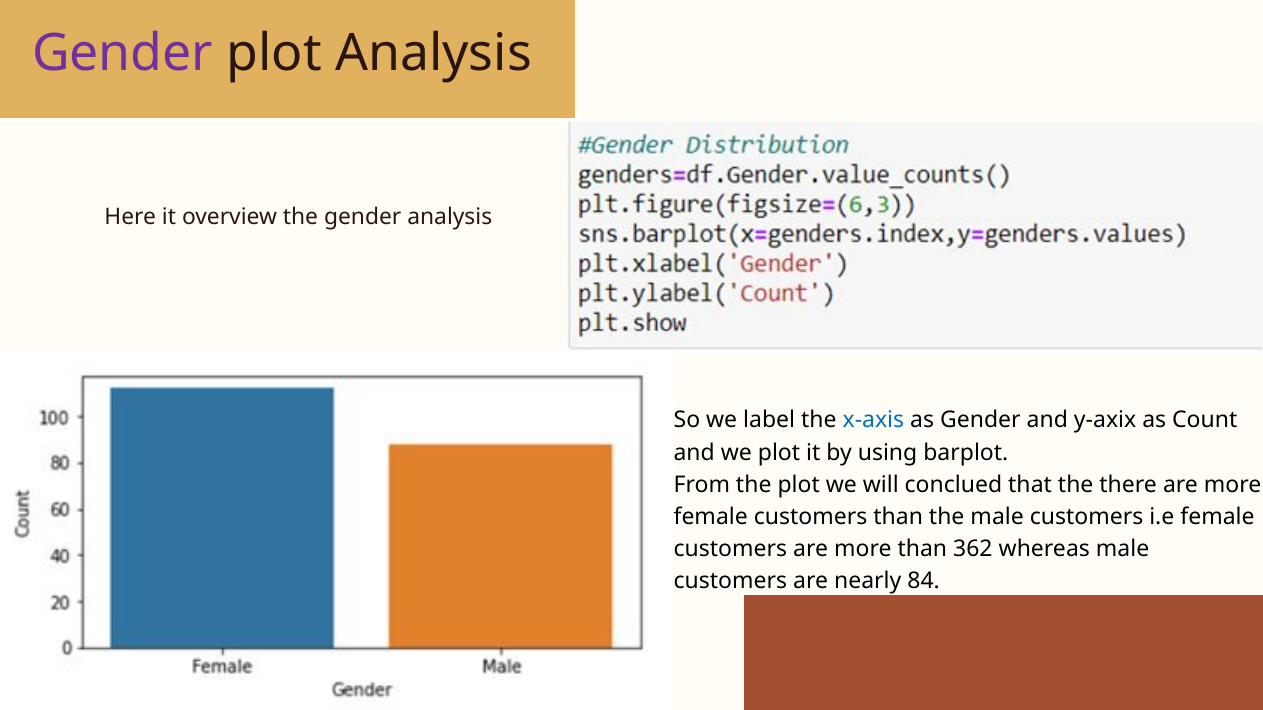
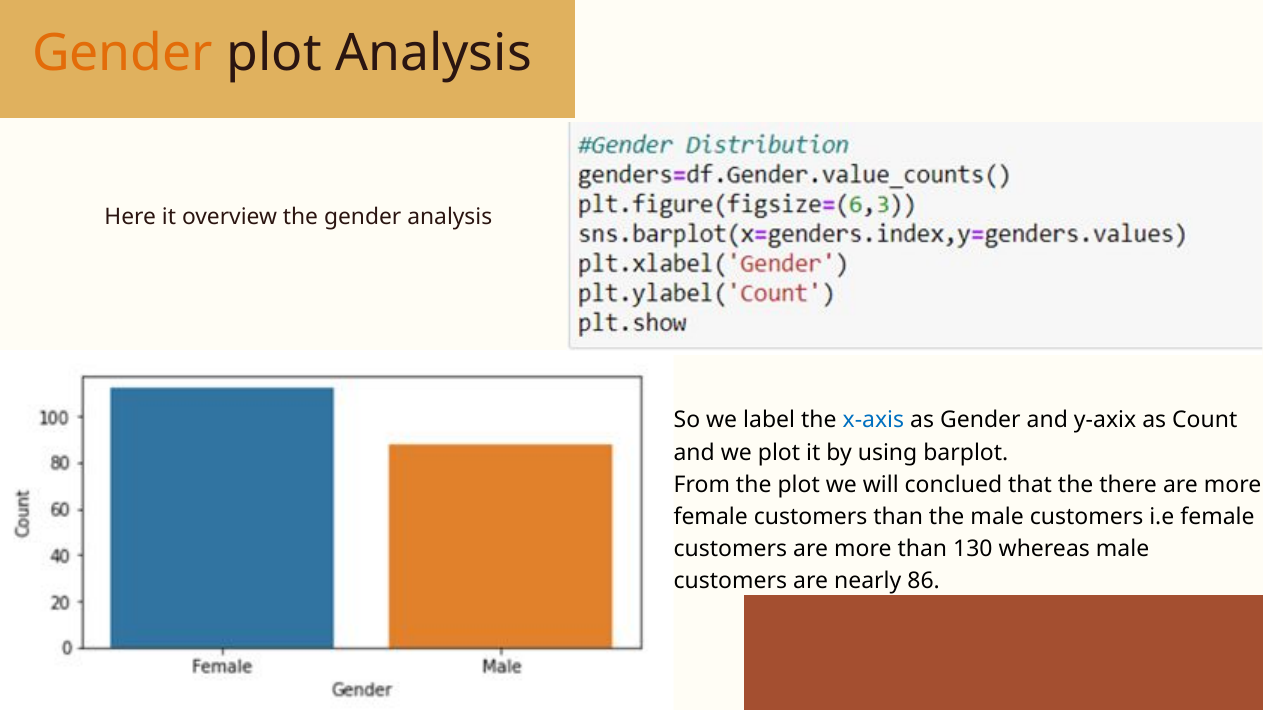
Gender at (123, 54) colour: purple -> orange
362: 362 -> 130
84: 84 -> 86
